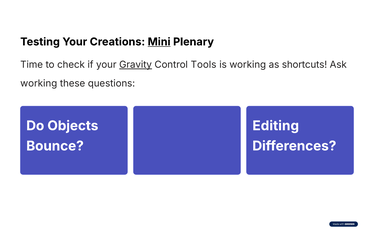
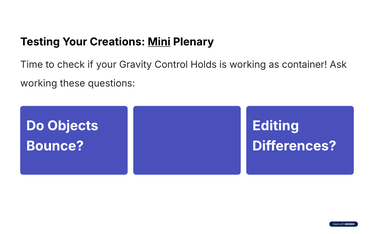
Gravity underline: present -> none
Tools: Tools -> Holds
shortcuts: shortcuts -> container
